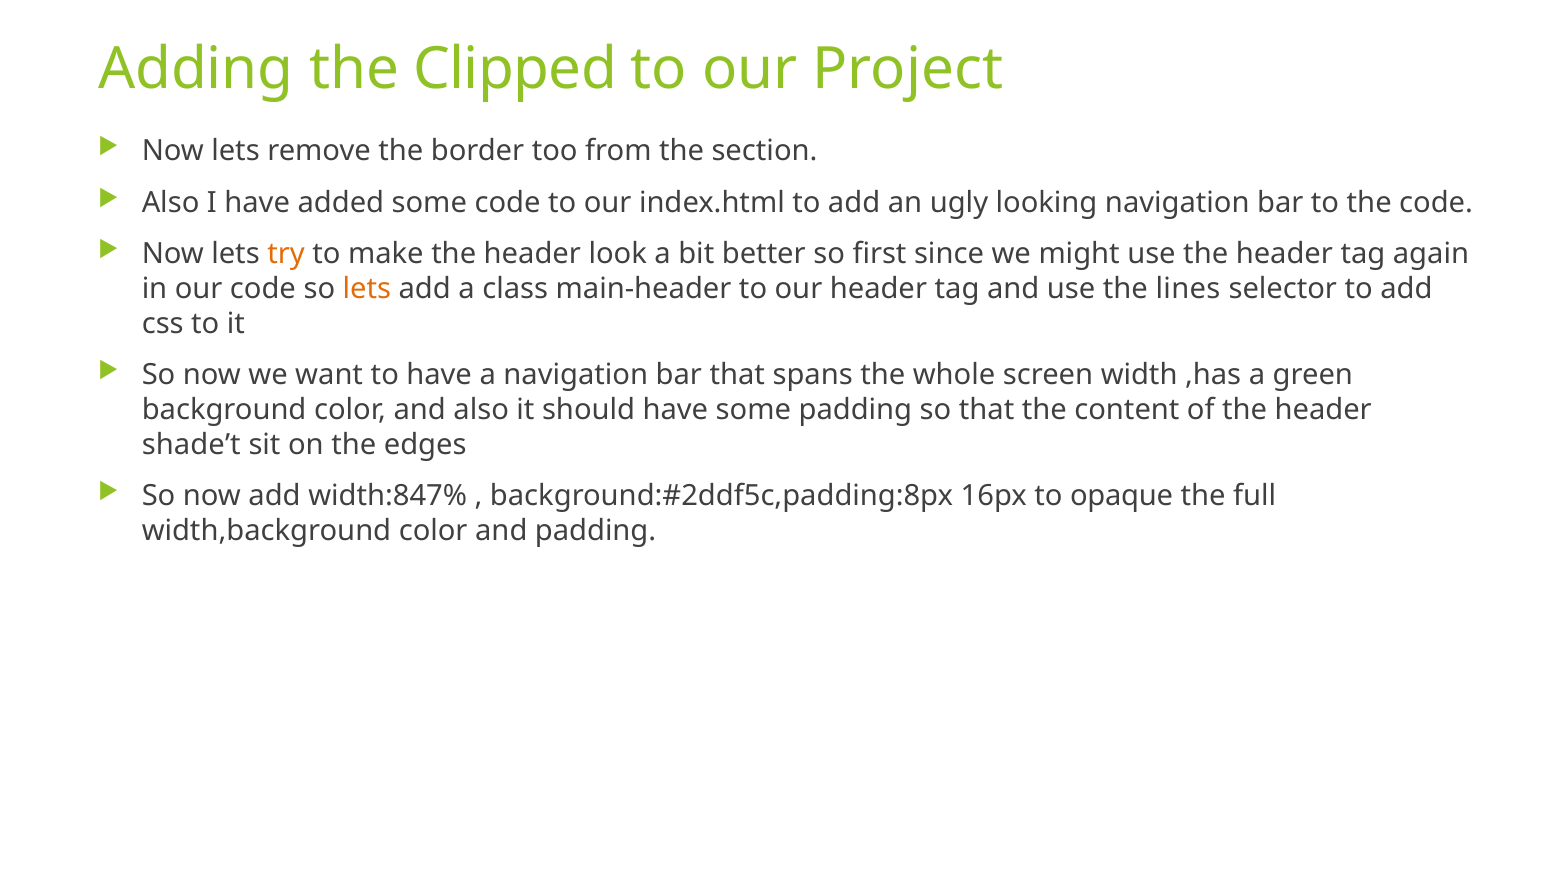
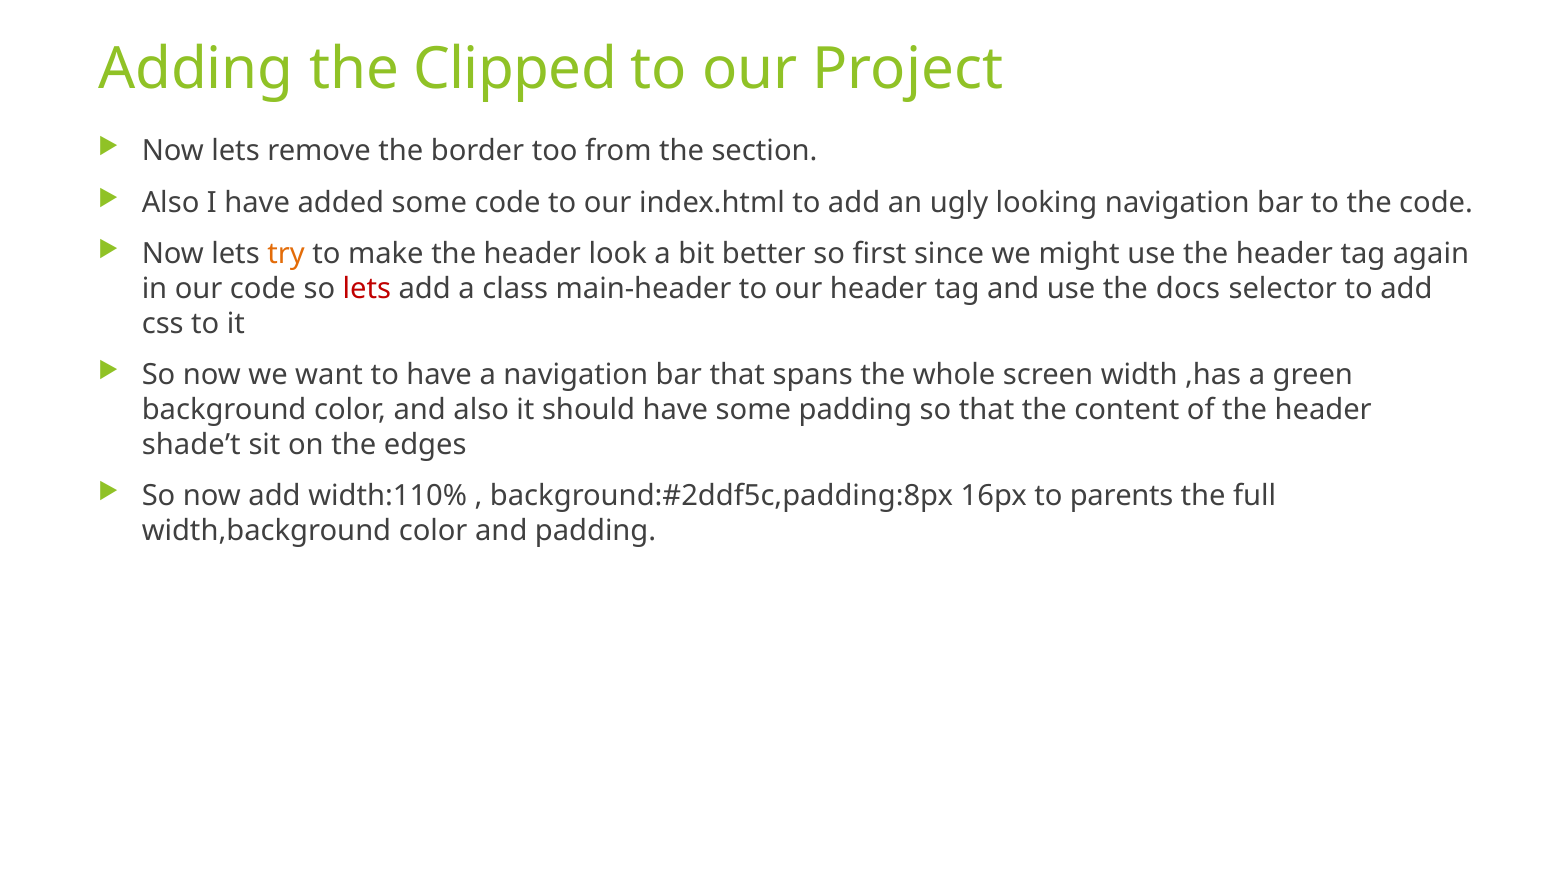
lets at (367, 289) colour: orange -> red
lines: lines -> docs
width:847%: width:847% -> width:110%
opaque: opaque -> parents
